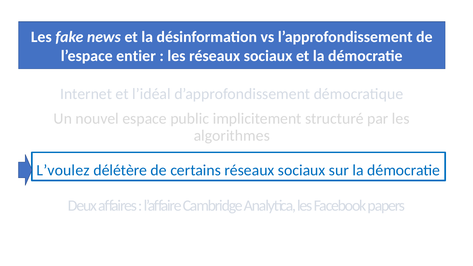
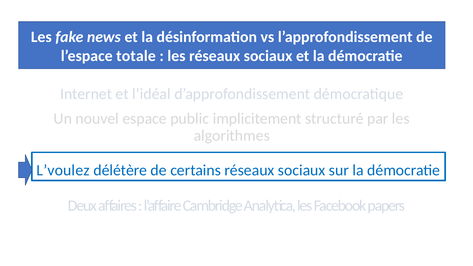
entier: entier -> totale
